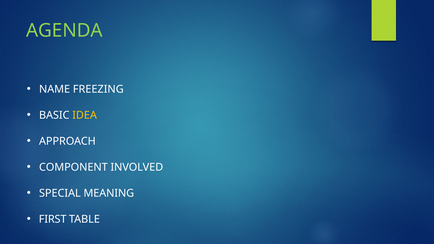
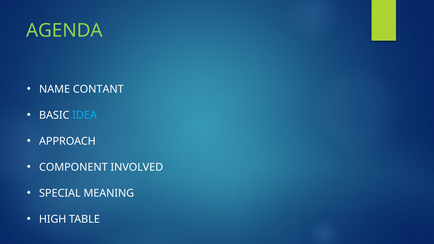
FREEZING: FREEZING -> CONTANT
IDEA colour: yellow -> light blue
FIRST: FIRST -> HIGH
